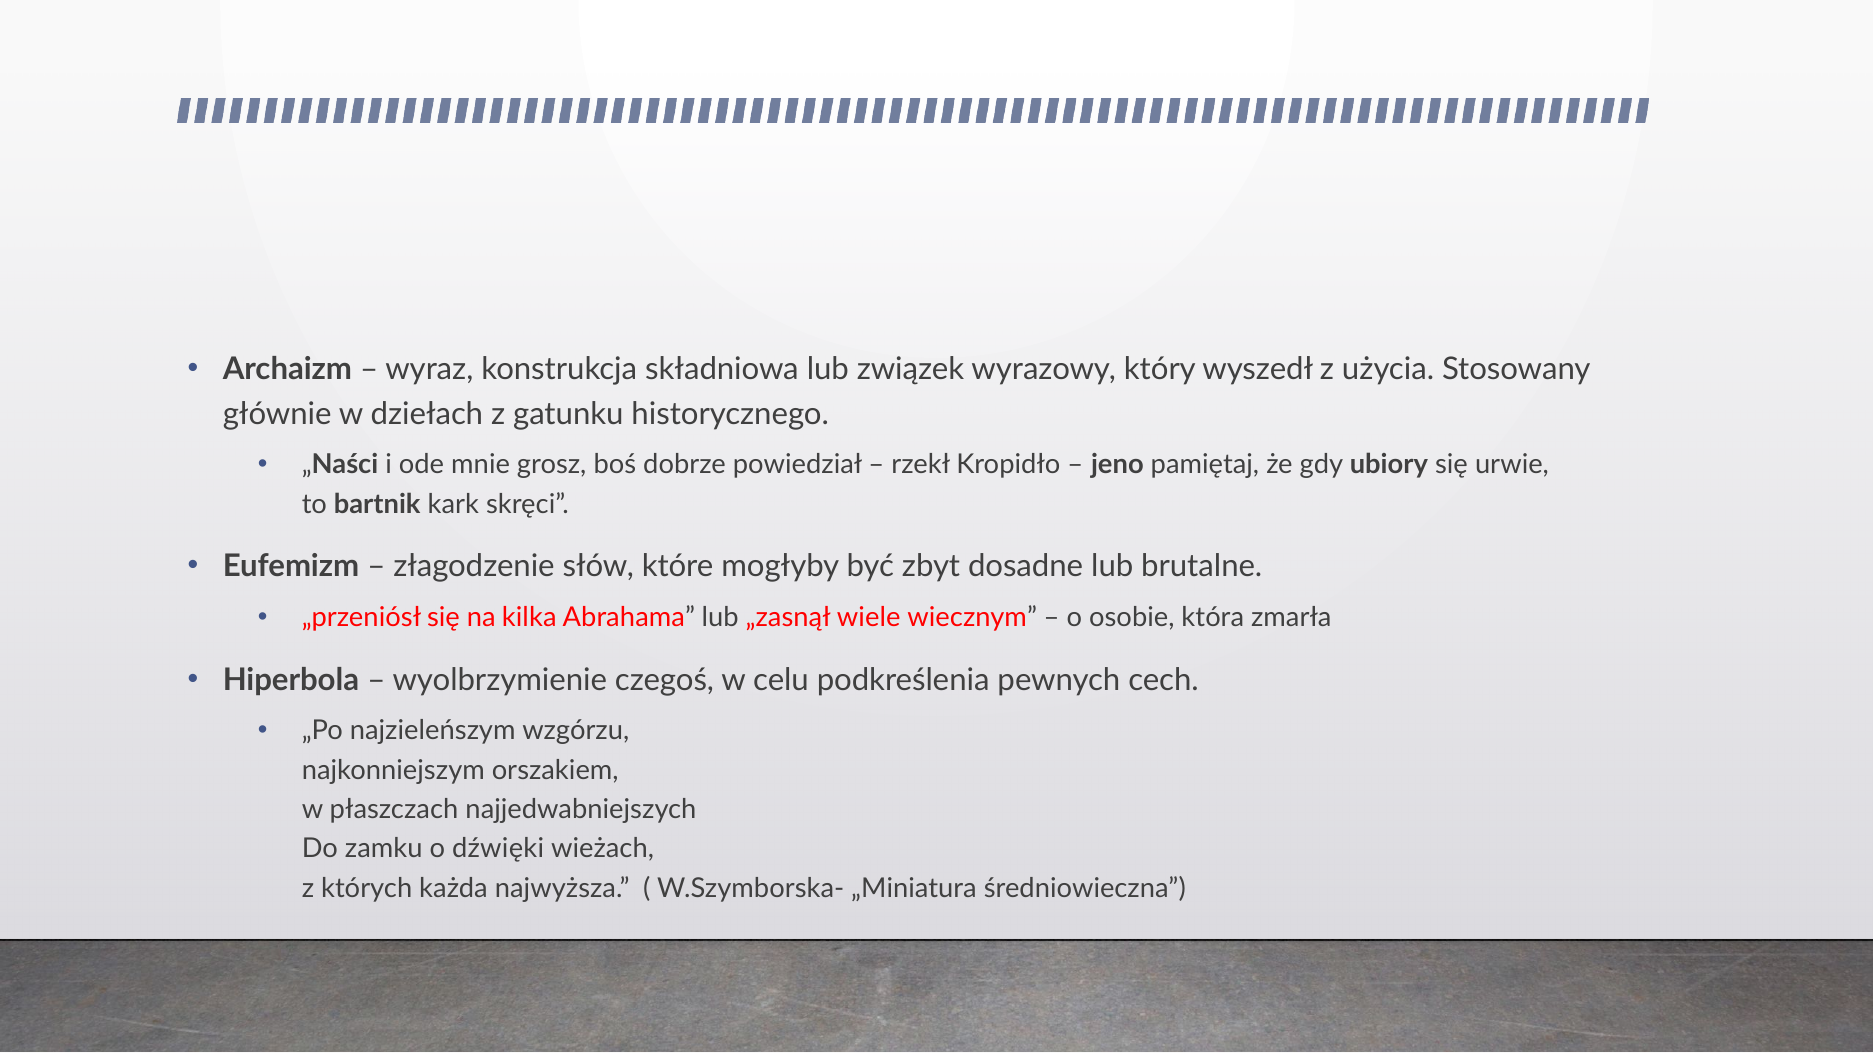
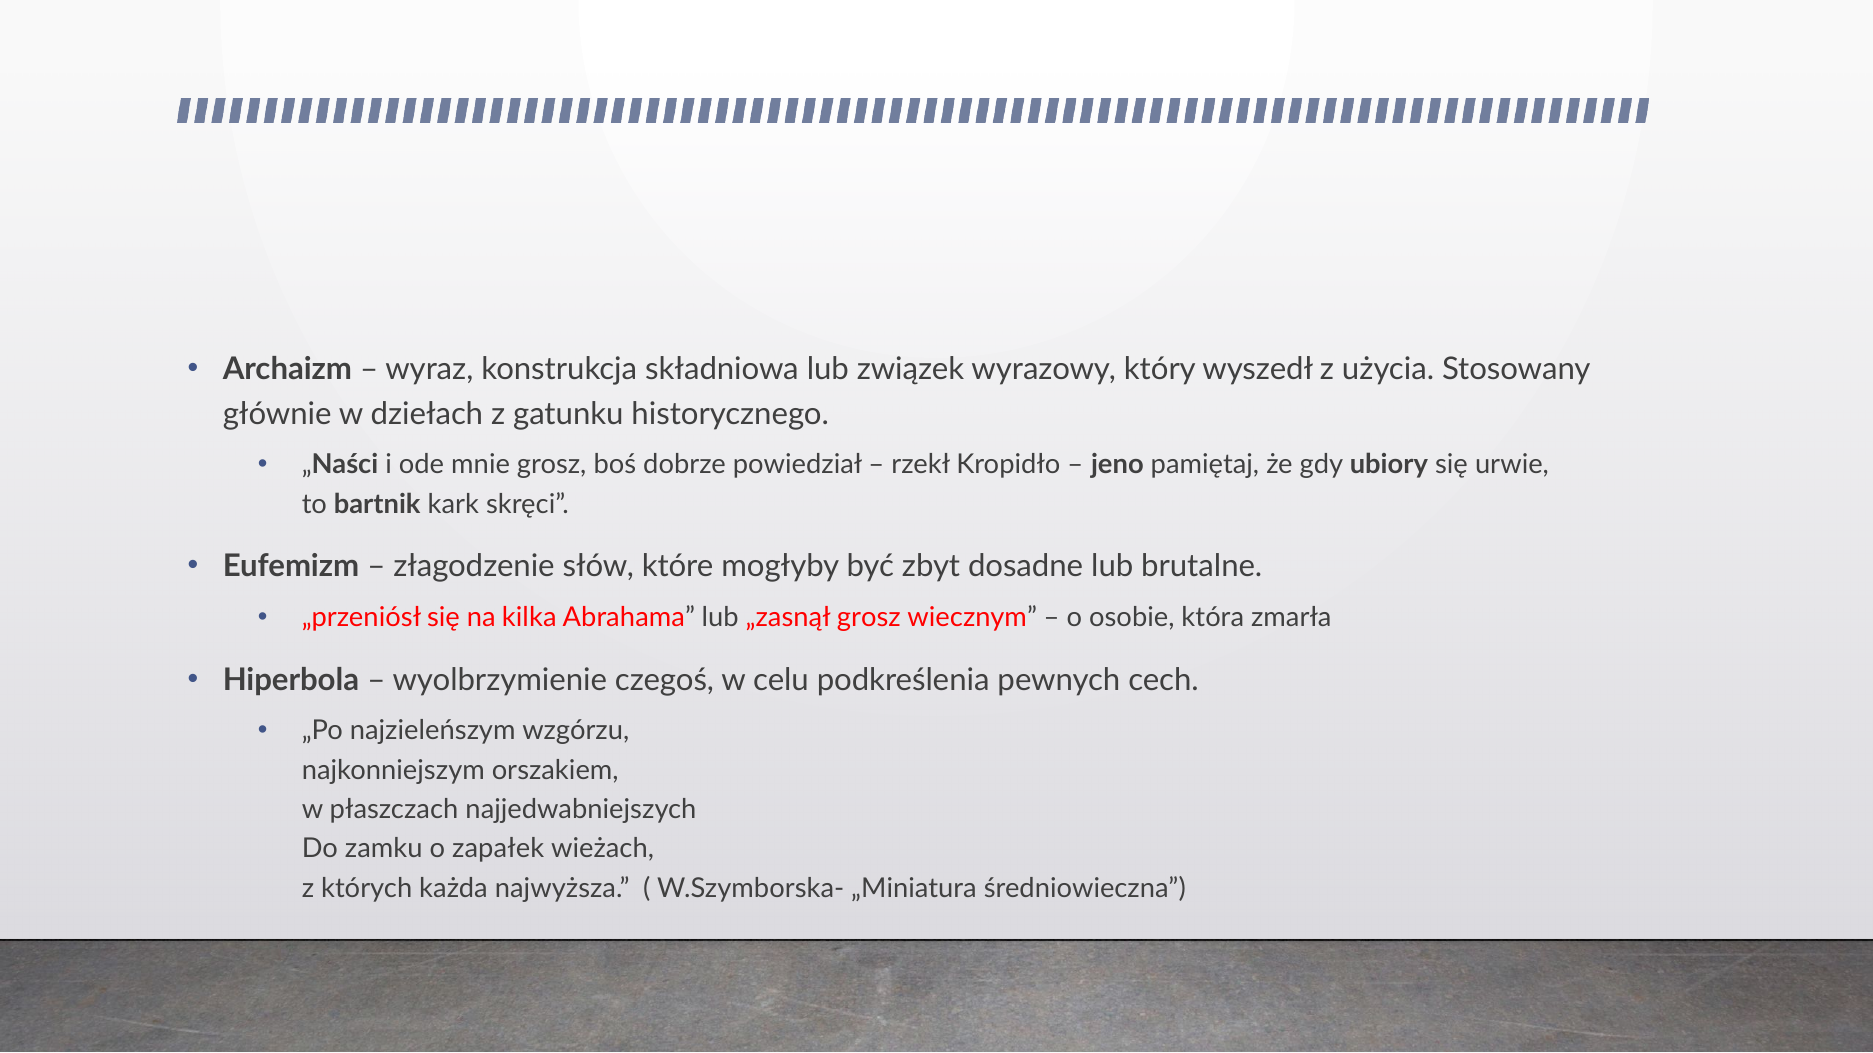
„zasnął wiele: wiele -> grosz
dźwięki: dźwięki -> zapałek
